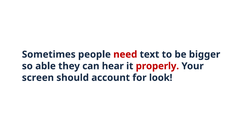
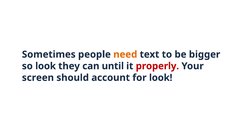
need colour: red -> orange
so able: able -> look
hear: hear -> until
